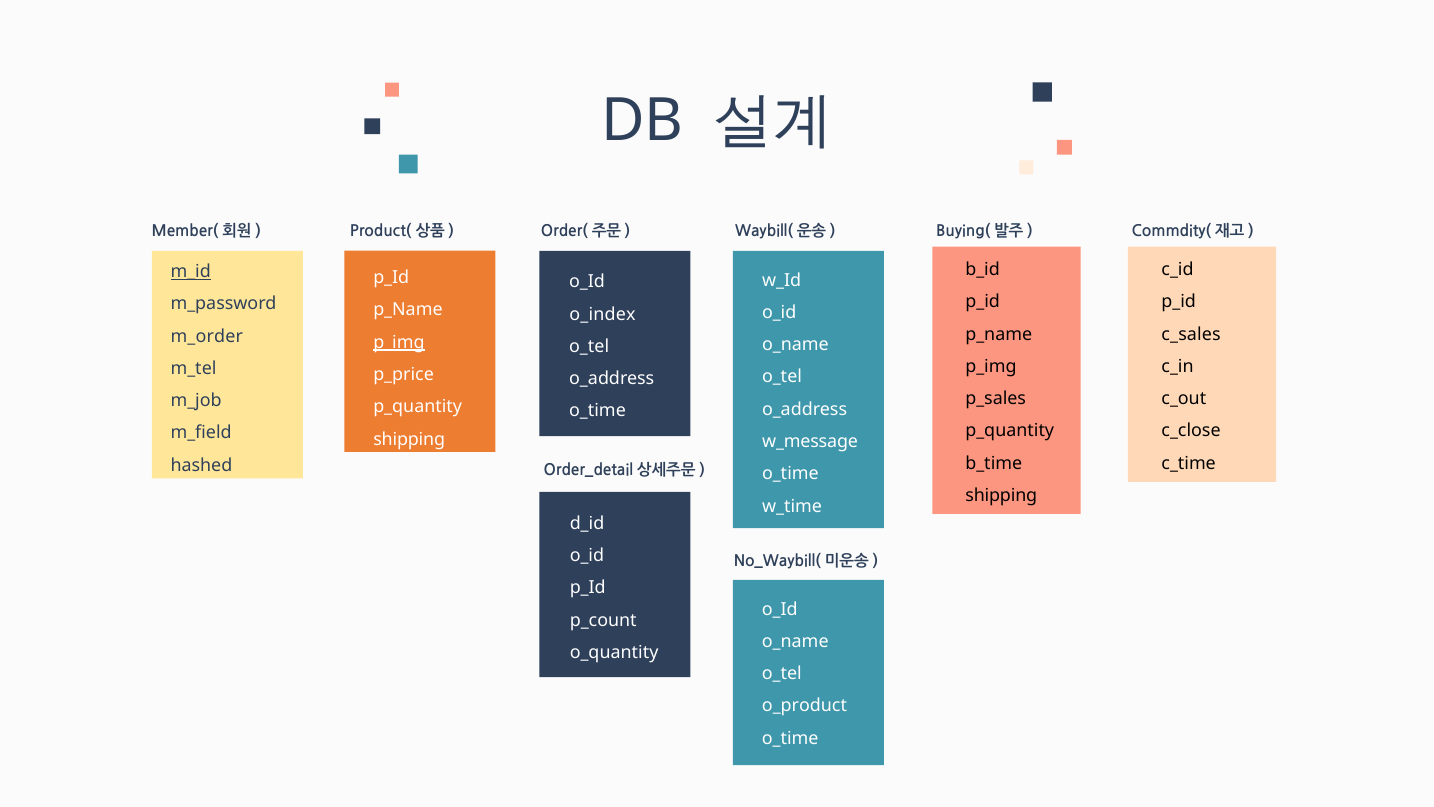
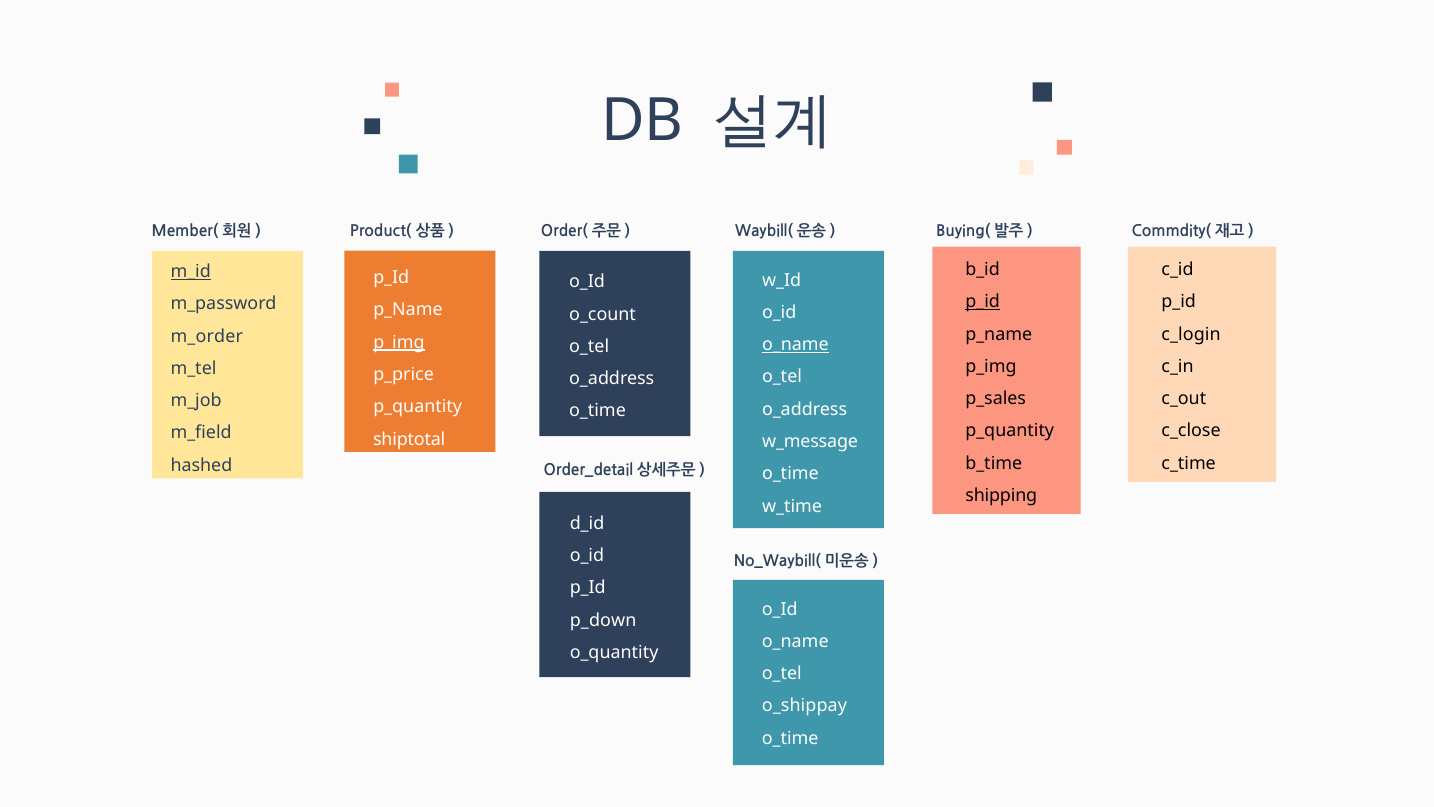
p_id at (983, 302) underline: none -> present
o_index: o_index -> o_count
c_sales: c_sales -> c_login
o_name at (795, 345) underline: none -> present
shipping at (409, 439): shipping -> shiptotal
p_count: p_count -> p_down
o_product: o_product -> o_shippay
